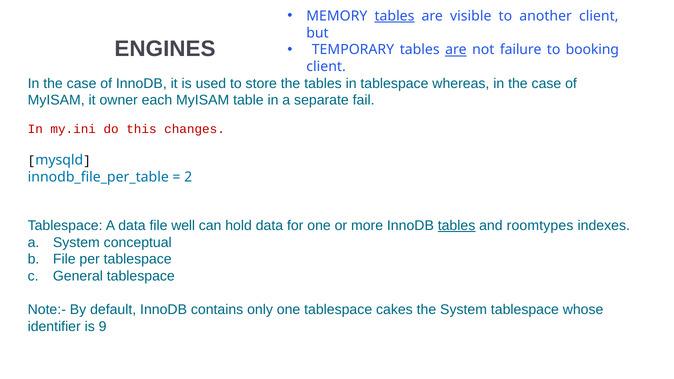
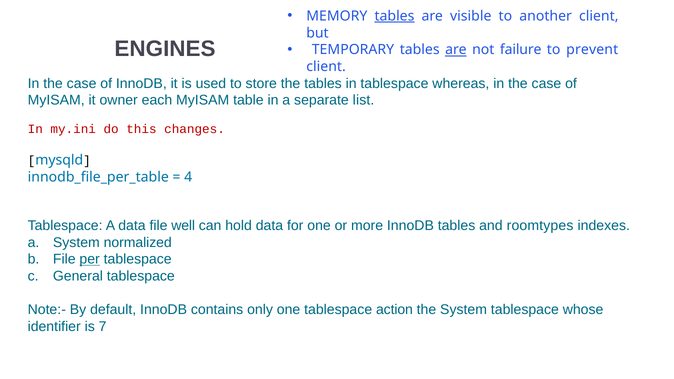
booking: booking -> prevent
fail: fail -> list
2: 2 -> 4
tables at (457, 226) underline: present -> none
conceptual: conceptual -> normalized
per underline: none -> present
cakes: cakes -> action
9: 9 -> 7
